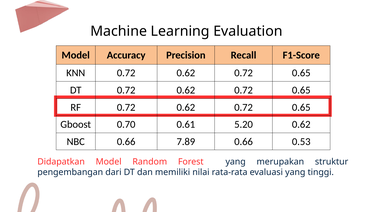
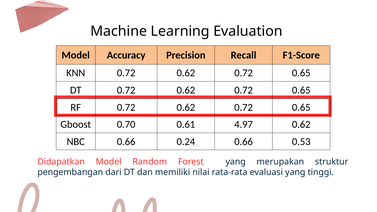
5.20: 5.20 -> 4.97
7.89: 7.89 -> 0.24
